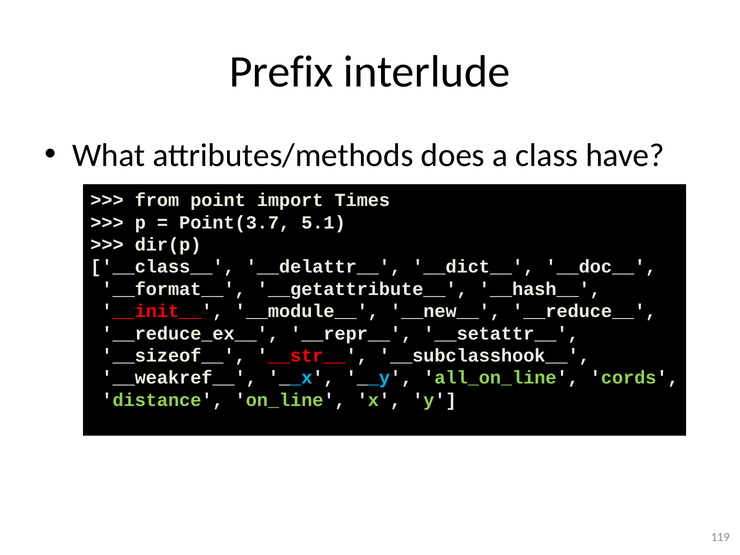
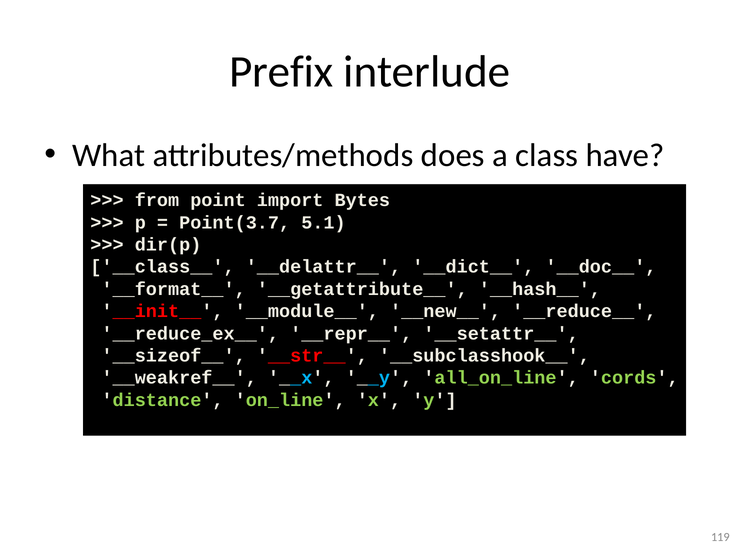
Times: Times -> Bytes
